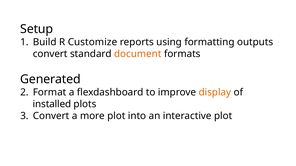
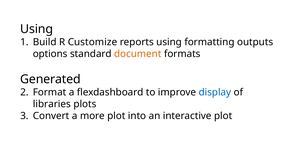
Setup at (37, 29): Setup -> Using
convert at (50, 54): convert -> options
display colour: orange -> blue
installed: installed -> libraries
